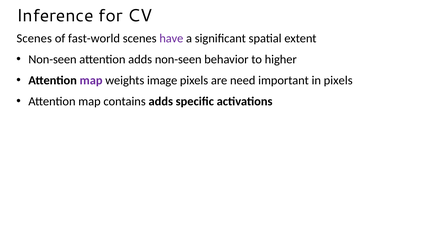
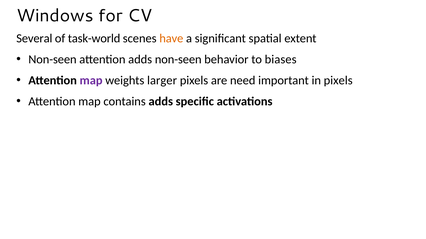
Inference: Inference -> Windows
Scenes at (34, 38): Scenes -> Several
fast-world: fast-world -> task-world
have colour: purple -> orange
higher: higher -> biases
image: image -> larger
